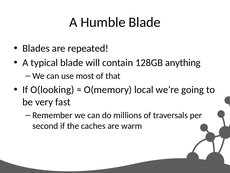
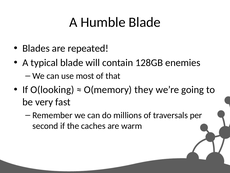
anything: anything -> enemies
local: local -> they
